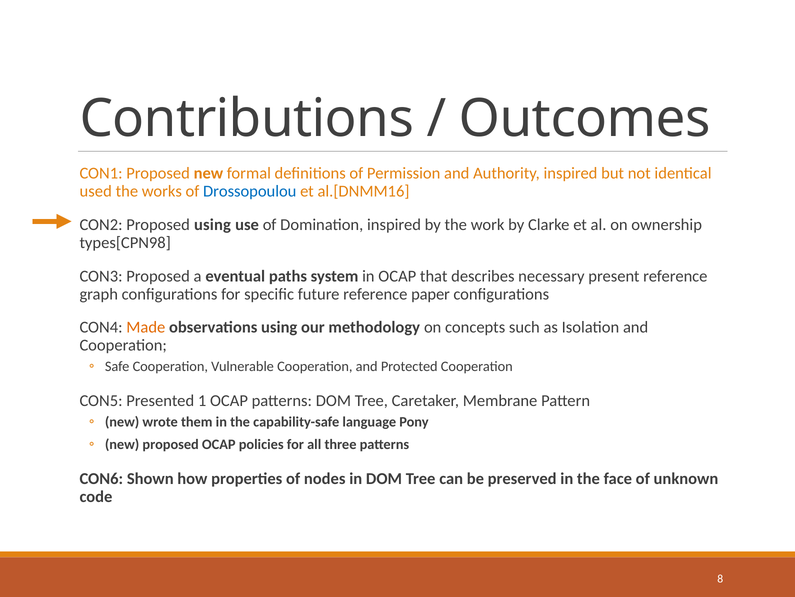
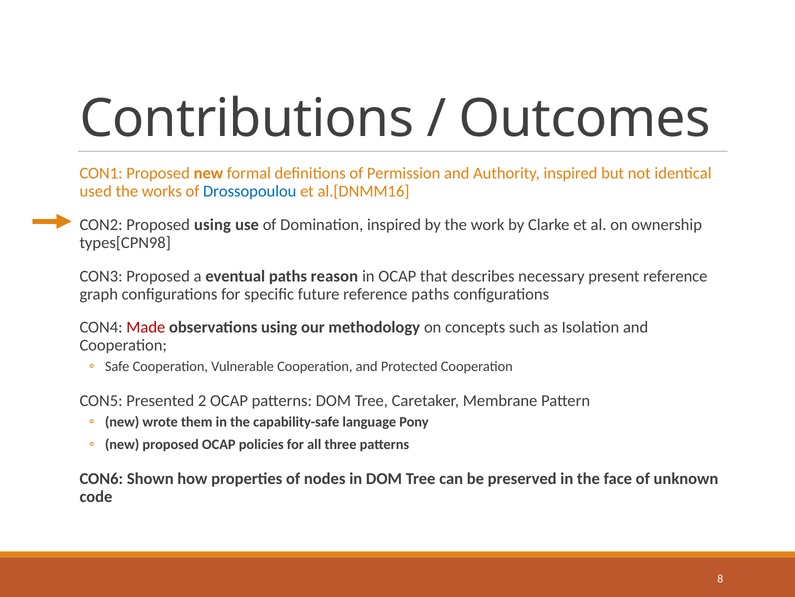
system: system -> reason
reference paper: paper -> paths
Made colour: orange -> red
1: 1 -> 2
